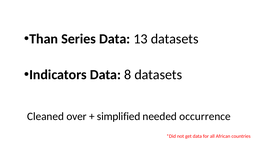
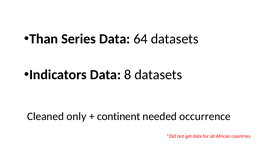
13: 13 -> 64
over: over -> only
simplified: simplified -> continent
